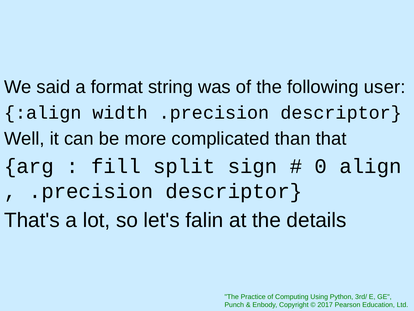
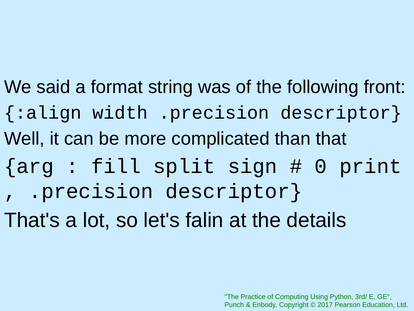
user: user -> front
align: align -> print
